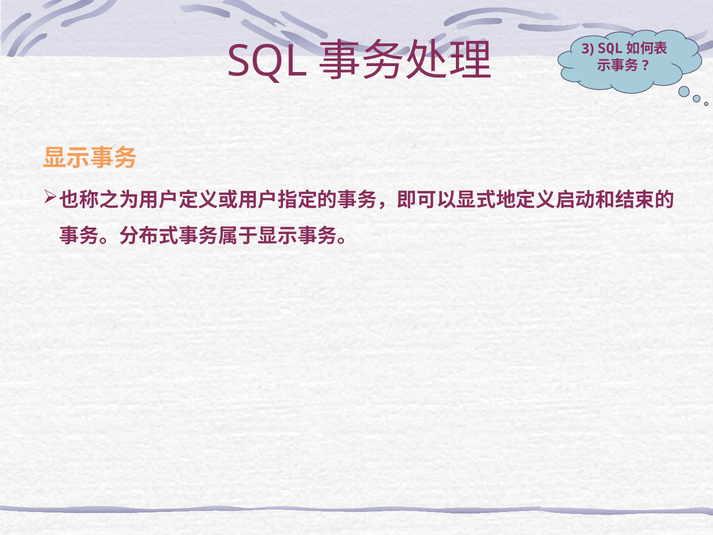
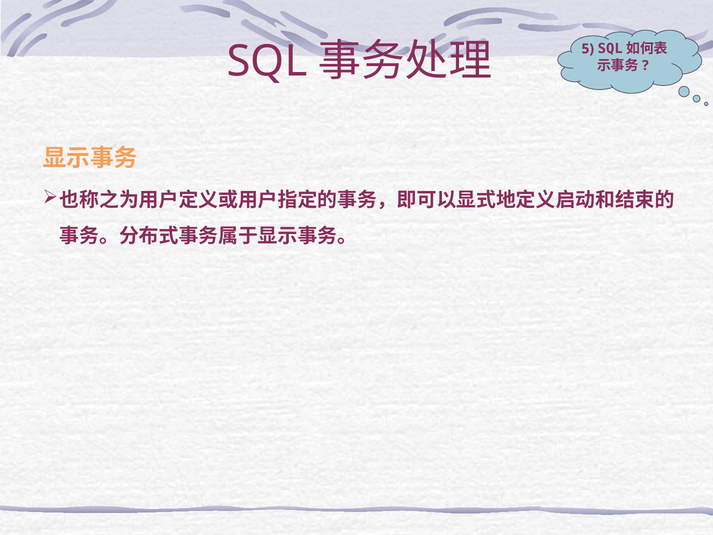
3: 3 -> 5
